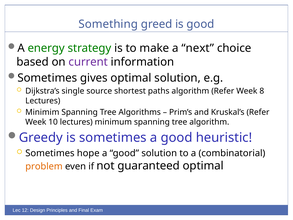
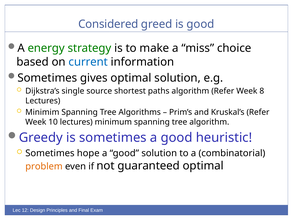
Something: Something -> Considered
next: next -> miss
current colour: purple -> blue
